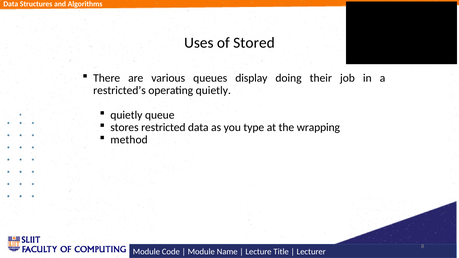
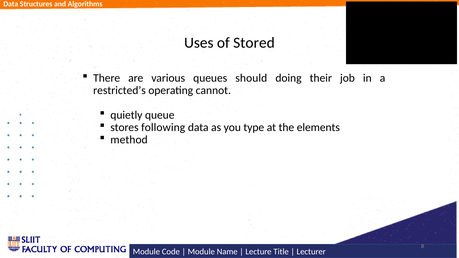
display: display -> should
operating quietly: quietly -> cannot
restricted: restricted -> following
wrapping: wrapping -> elements
